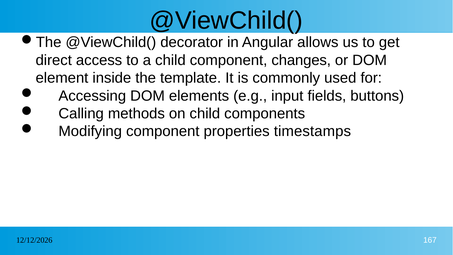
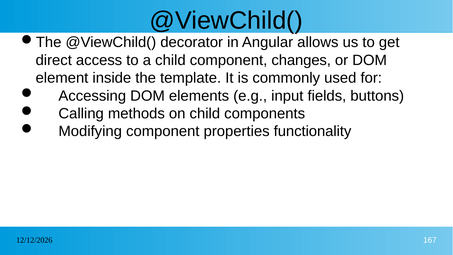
timestamps: timestamps -> functionality
